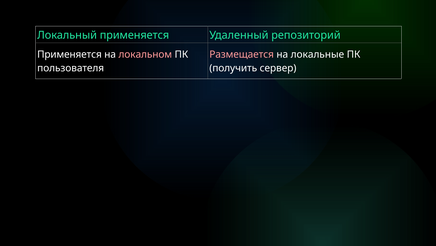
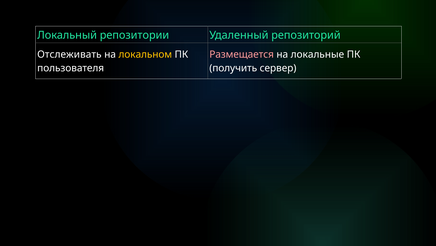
Локальный применяется: применяется -> репозитории
Применяется at (69, 54): Применяется -> Отслеживать
локальном colour: pink -> yellow
